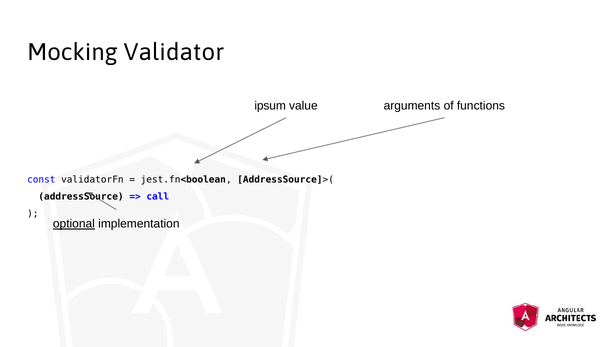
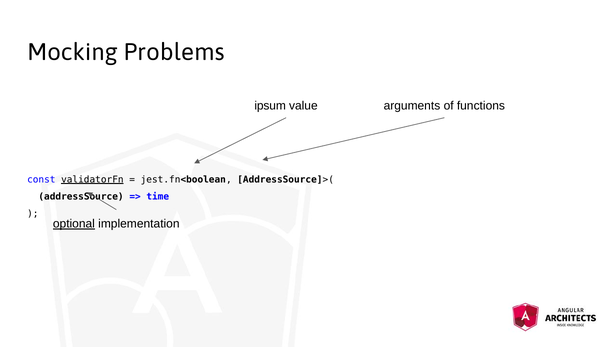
Validator: Validator -> Problems
validatorFn underline: none -> present
call: call -> time
